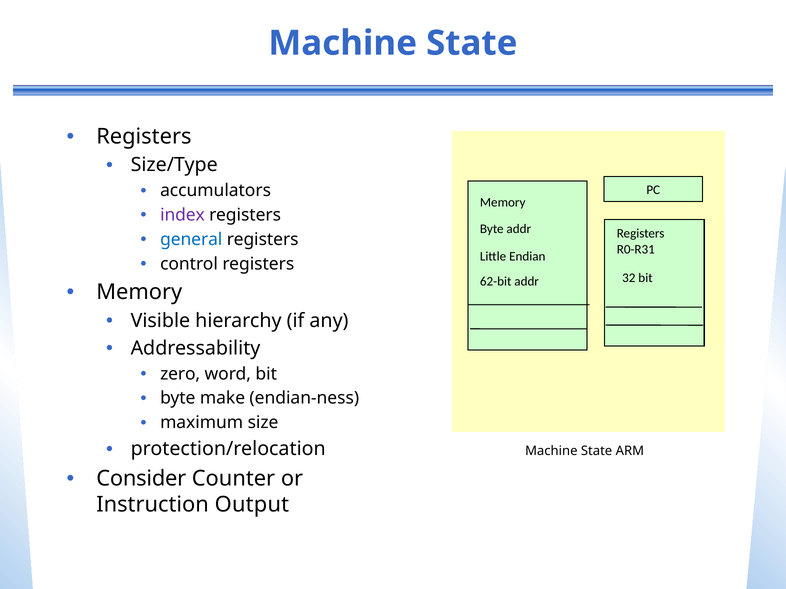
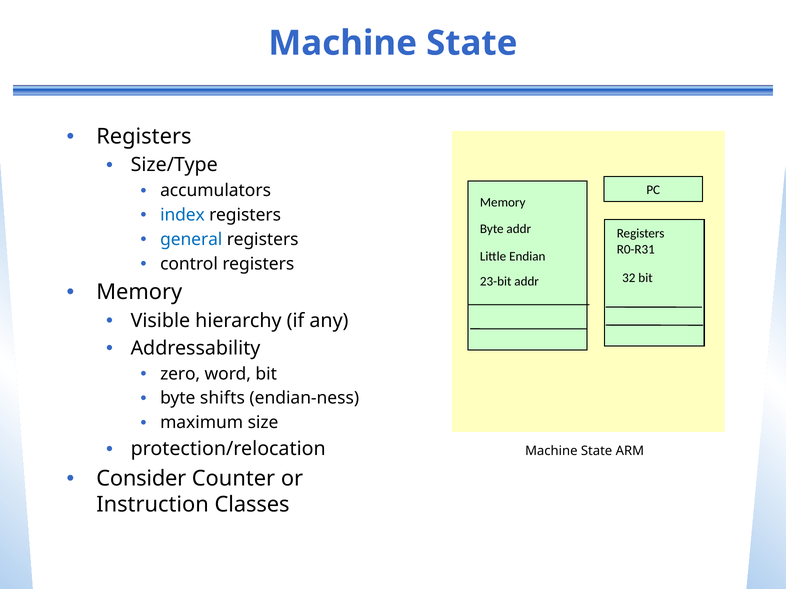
index colour: purple -> blue
62-bit: 62-bit -> 23-bit
make: make -> shifts
Output: Output -> Classes
